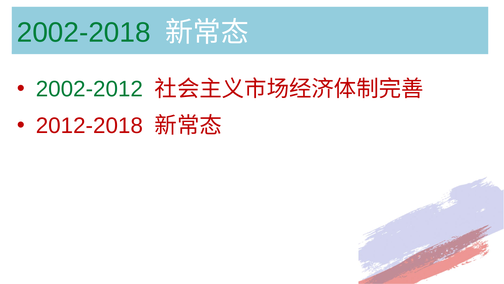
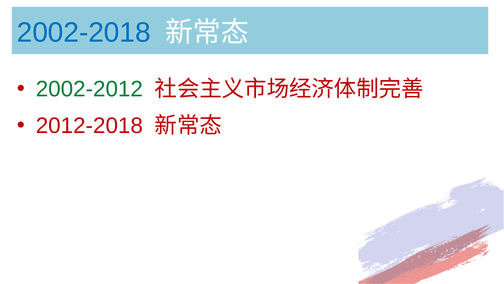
2002-2018 colour: green -> blue
